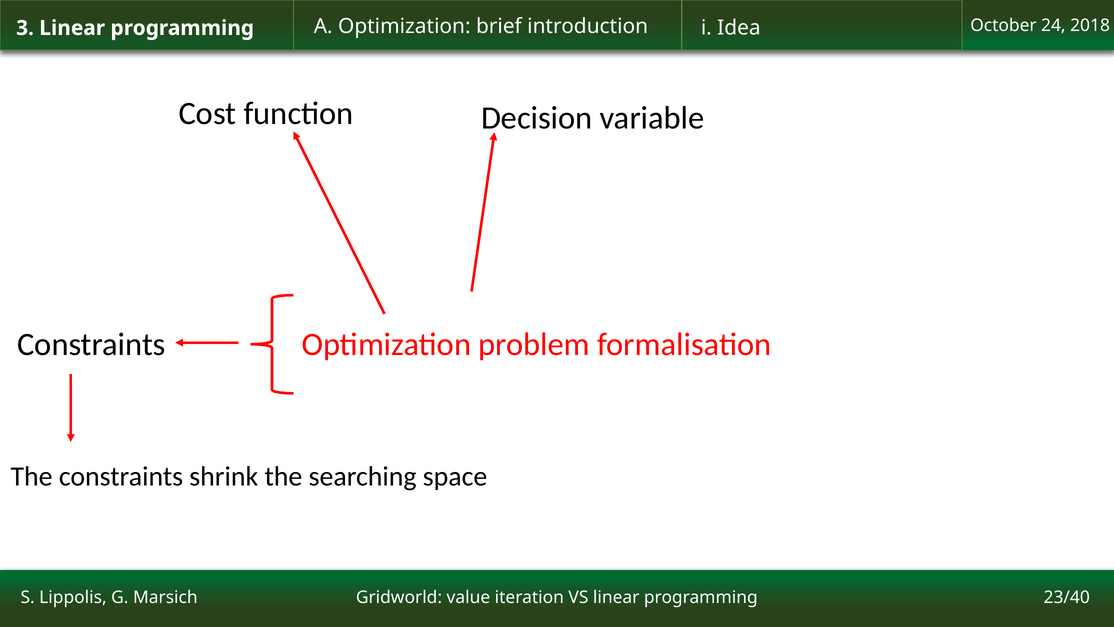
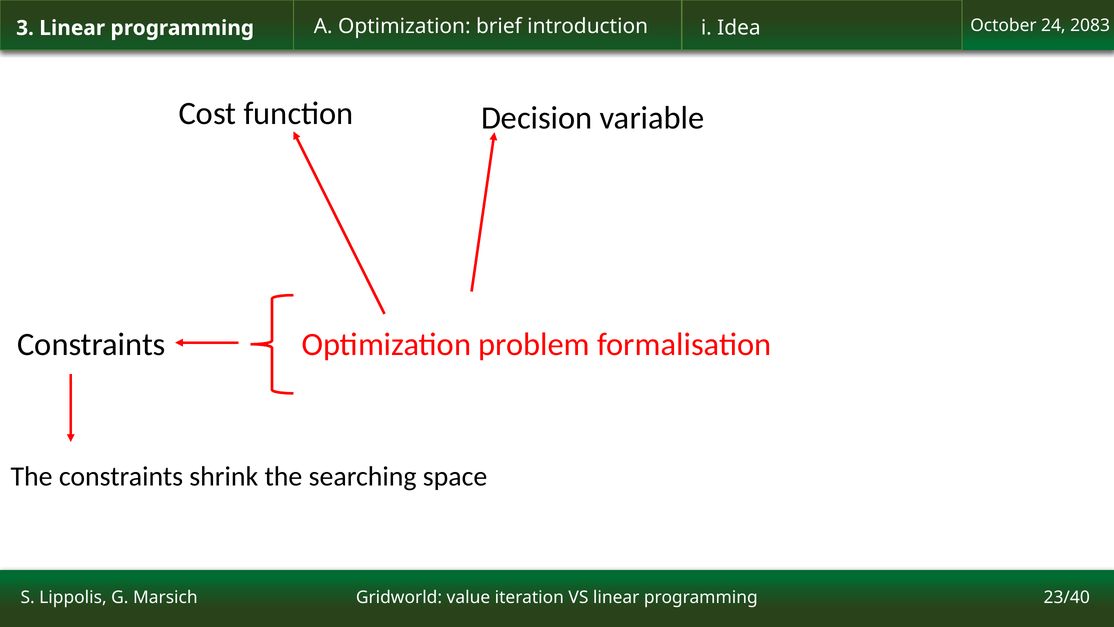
2018: 2018 -> 2083
